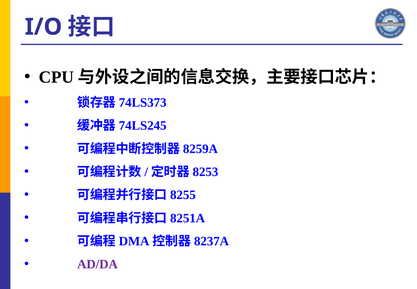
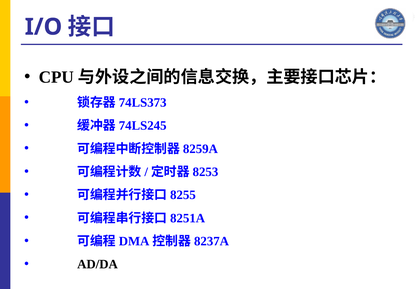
AD/DA colour: purple -> black
